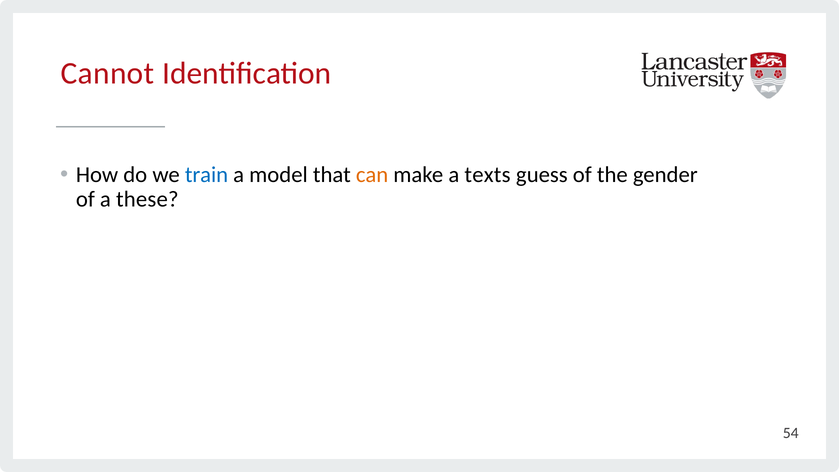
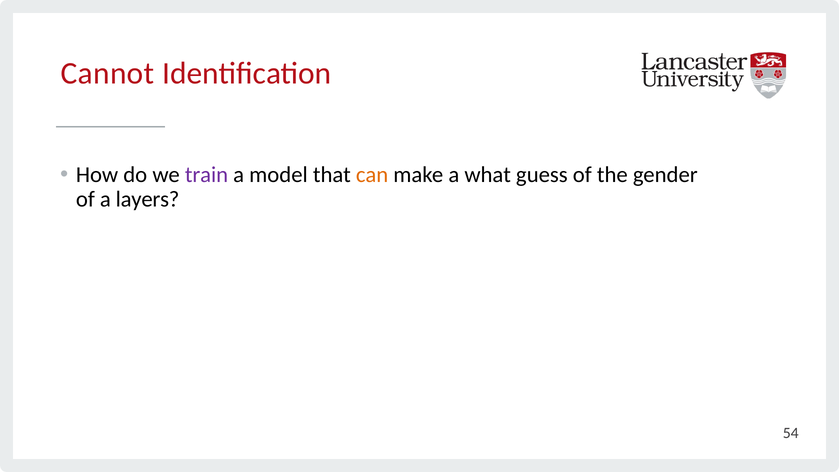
train colour: blue -> purple
texts: texts -> what
these: these -> layers
